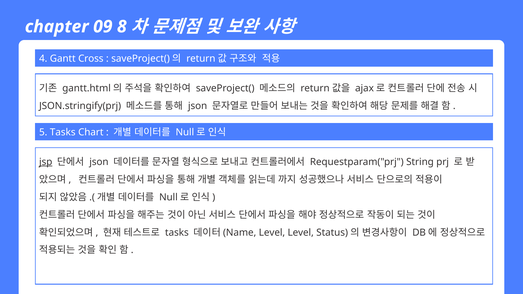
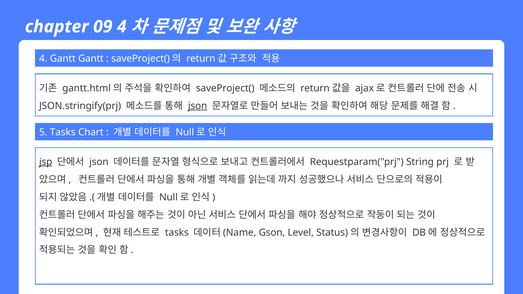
09 8: 8 -> 4
Gantt Cross: Cross -> Gantt
json at (198, 106) underline: none -> present
Level at (272, 233): Level -> Gson
